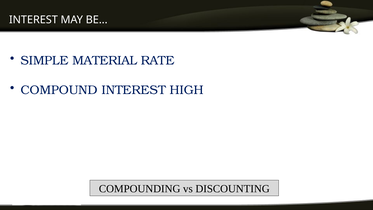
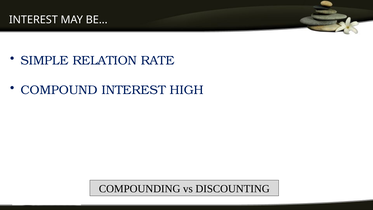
MATERIAL: MATERIAL -> RELATION
